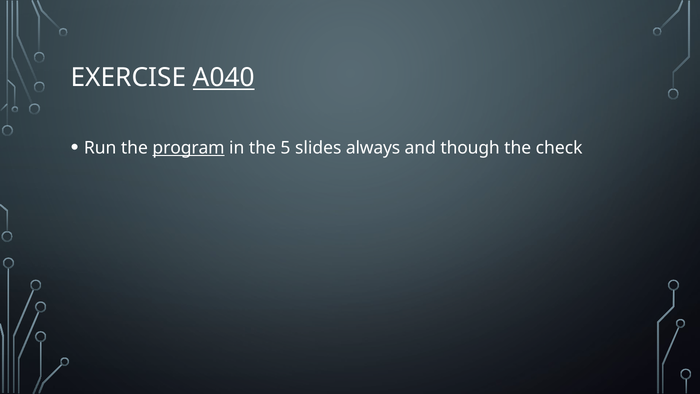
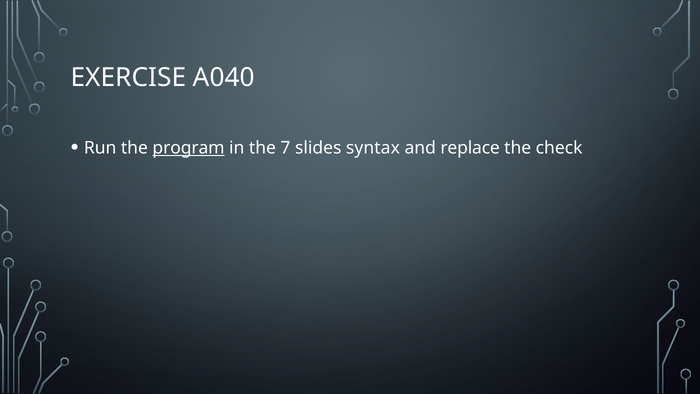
A040 underline: present -> none
5: 5 -> 7
always: always -> syntax
though: though -> replace
